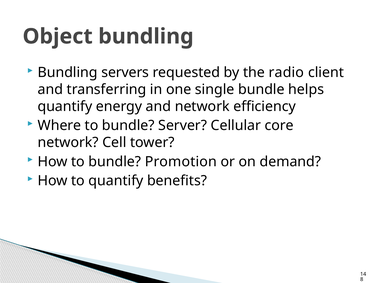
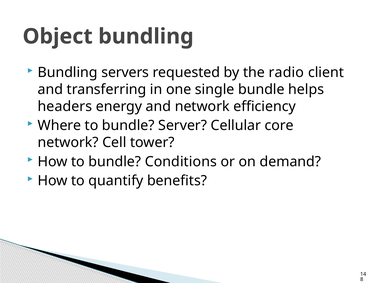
quantify at (65, 106): quantify -> headers
Promotion: Promotion -> Conditions
